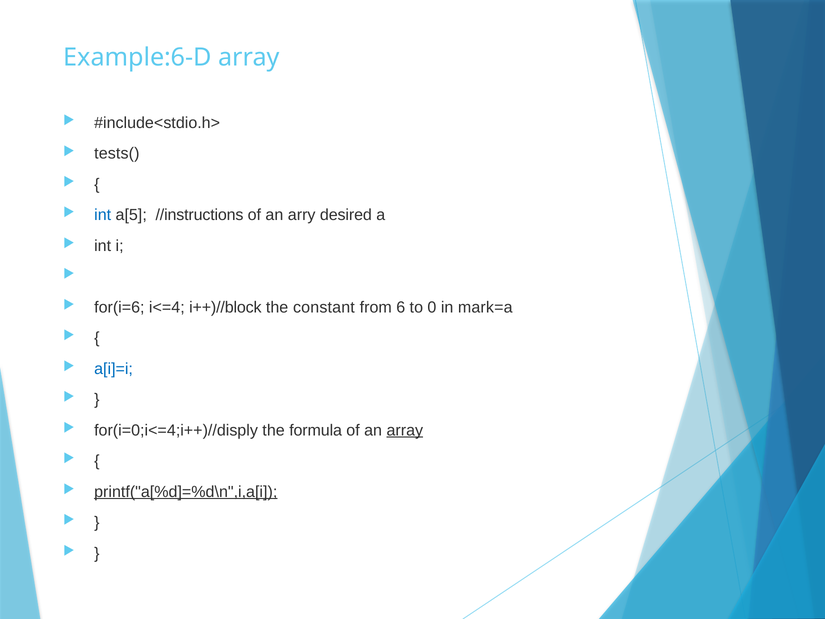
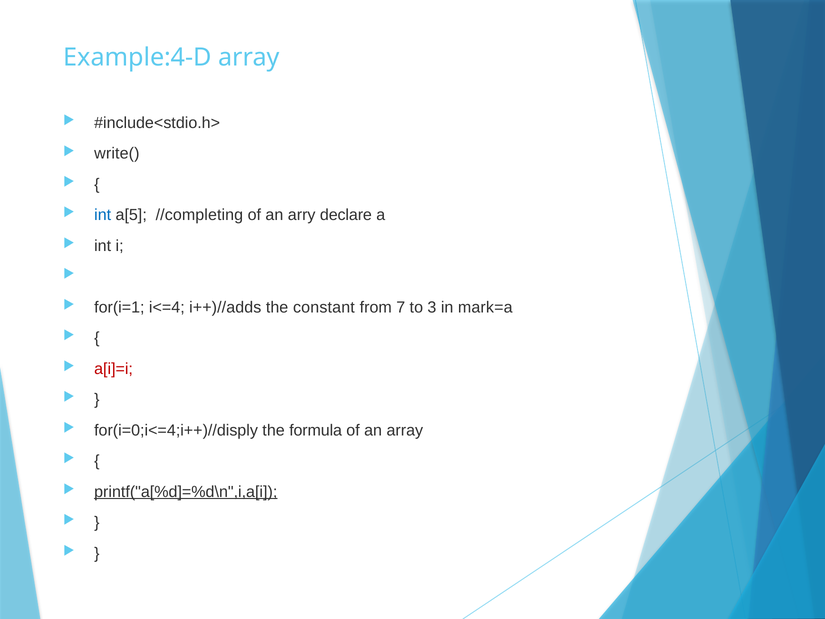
Example:6-D: Example:6-D -> Example:4-D
tests(: tests( -> write(
//instructions: //instructions -> //completing
desired: desired -> declare
for(i=6: for(i=6 -> for(i=1
i++)//block: i++)//block -> i++)//adds
6: 6 -> 7
0: 0 -> 3
a[i]=i colour: blue -> red
array at (405, 430) underline: present -> none
